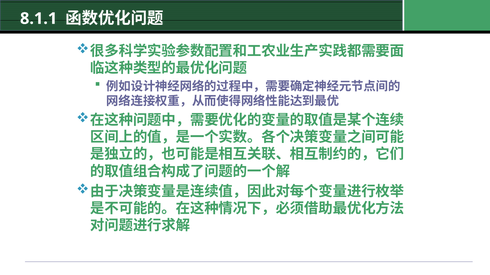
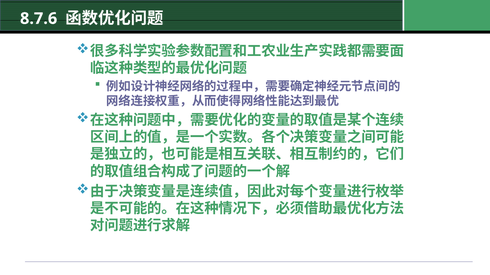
8.1.1: 8.1.1 -> 8.7.6
